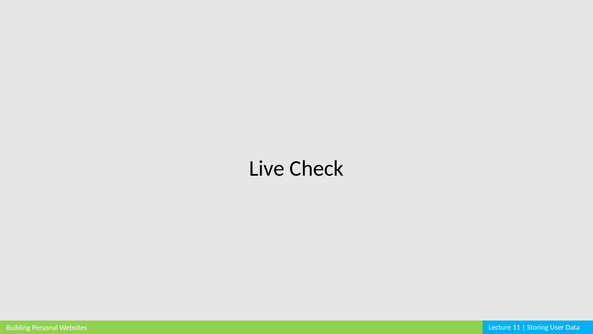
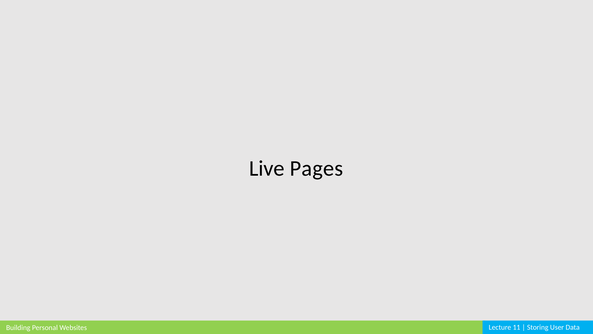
Check: Check -> Pages
